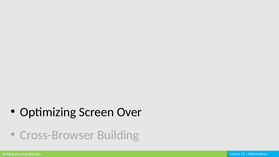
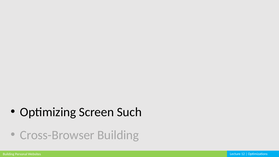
Over: Over -> Such
